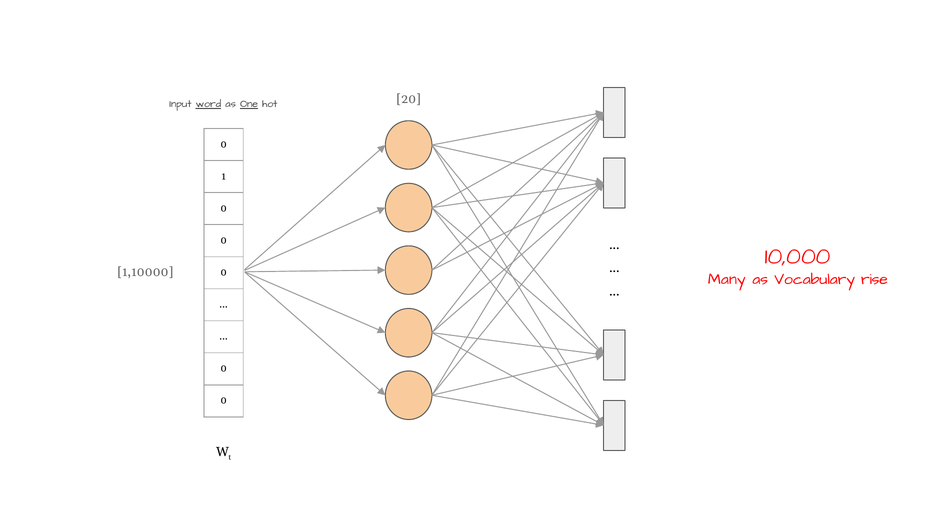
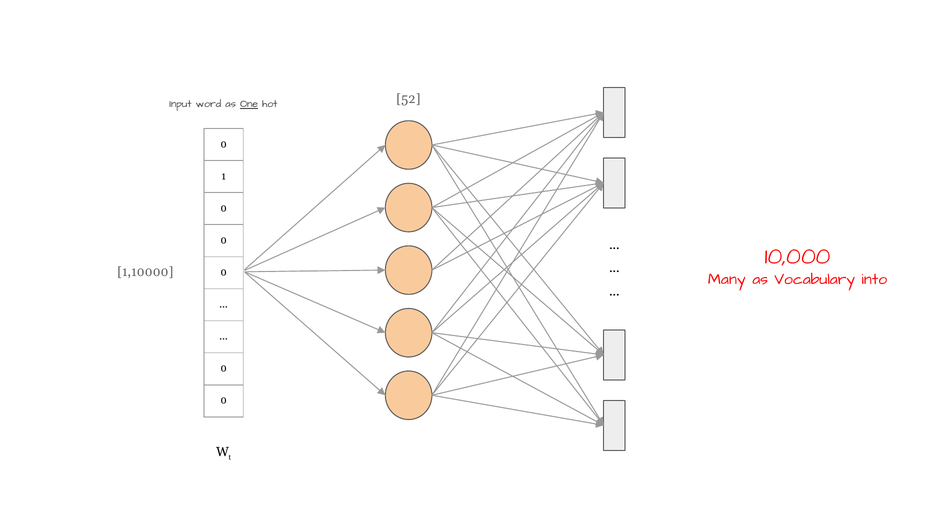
20: 20 -> 52
word underline: present -> none
rise: rise -> into
